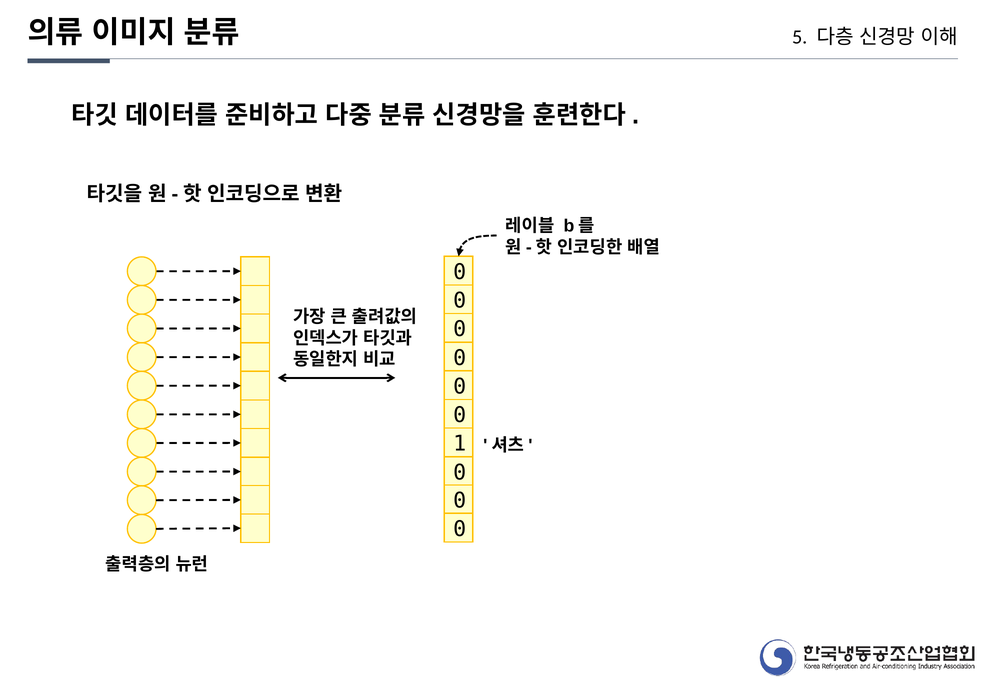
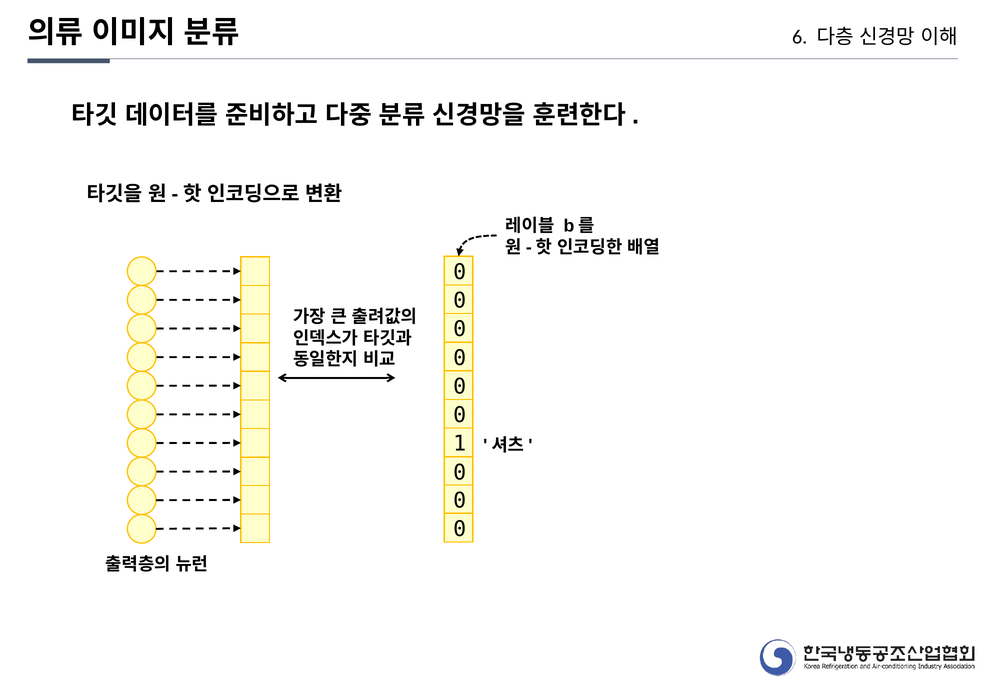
5: 5 -> 6
